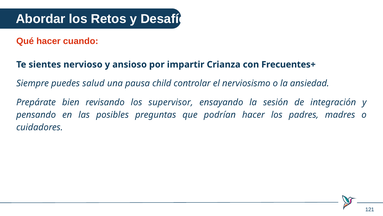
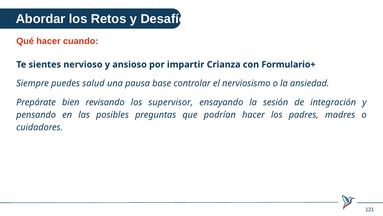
Frecuentes+: Frecuentes+ -> Formulario+
child: child -> base
